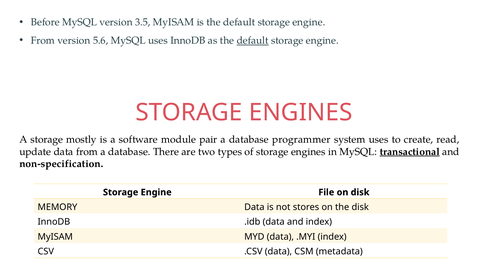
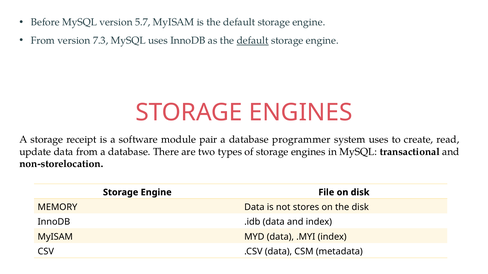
3.5: 3.5 -> 5.7
5.6: 5.6 -> 7.3
mostly: mostly -> receipt
transactional underline: present -> none
non-specification: non-specification -> non-storelocation
